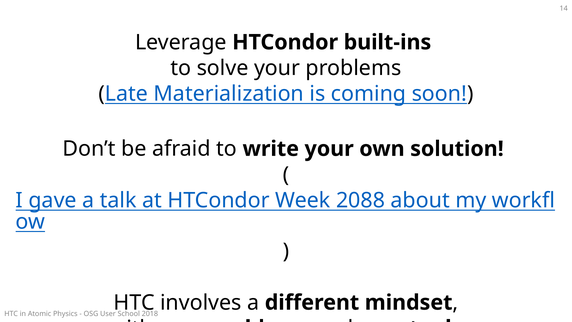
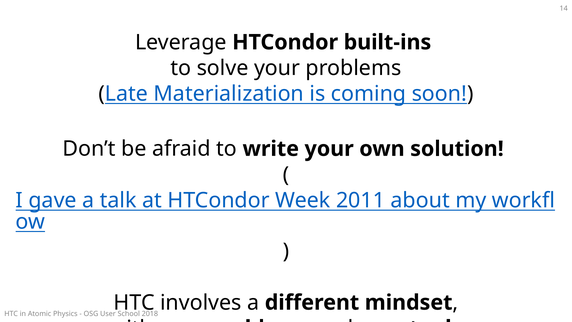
2088: 2088 -> 2011
